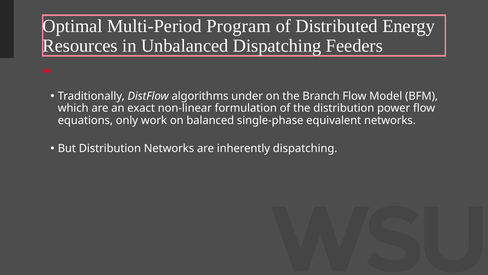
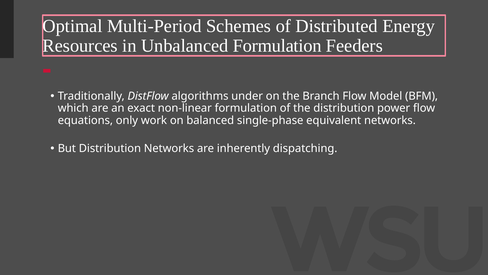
Program: Program -> Schemes
Unbalanced Dispatching: Dispatching -> Formulation
